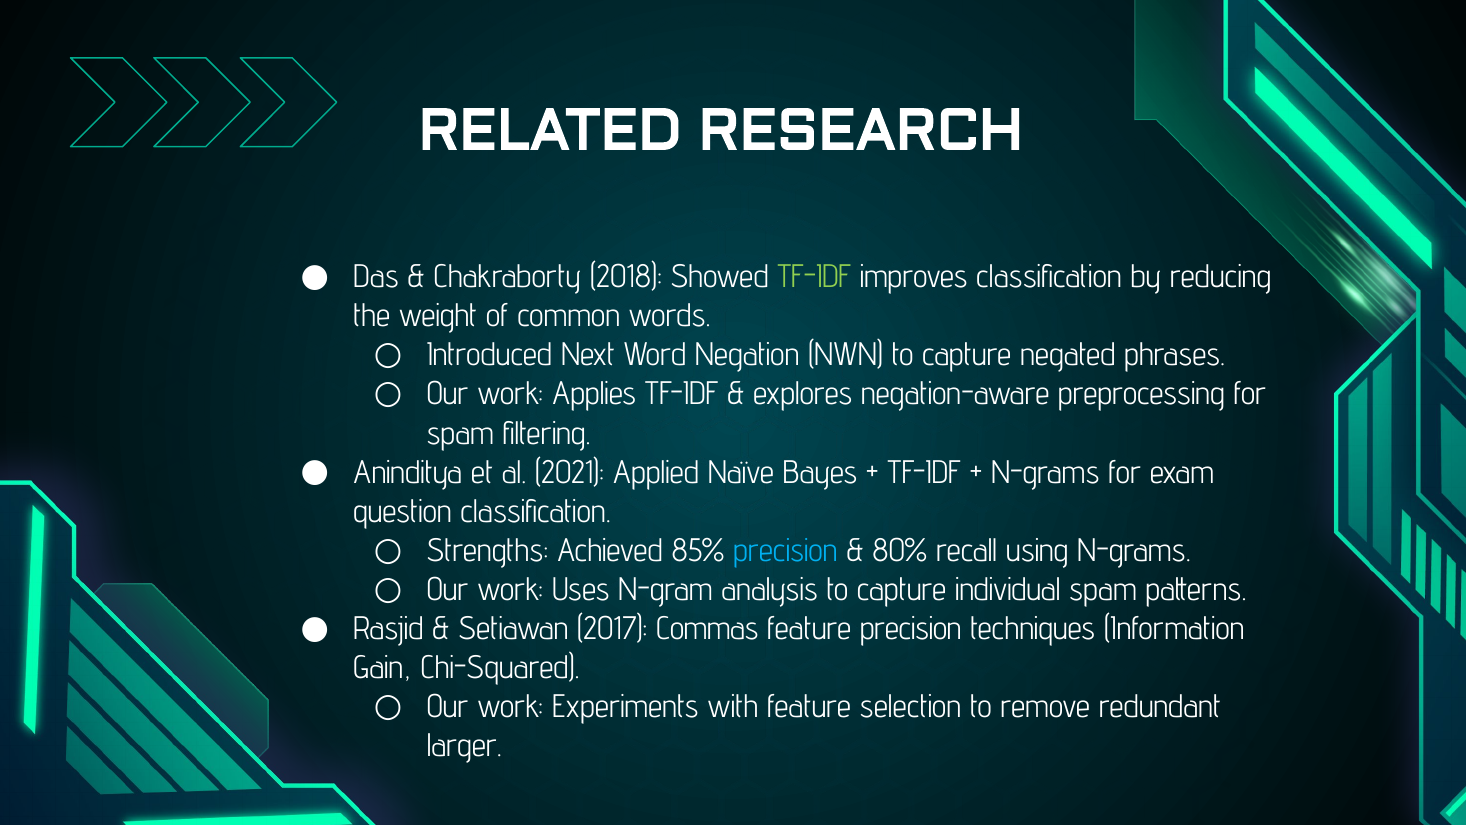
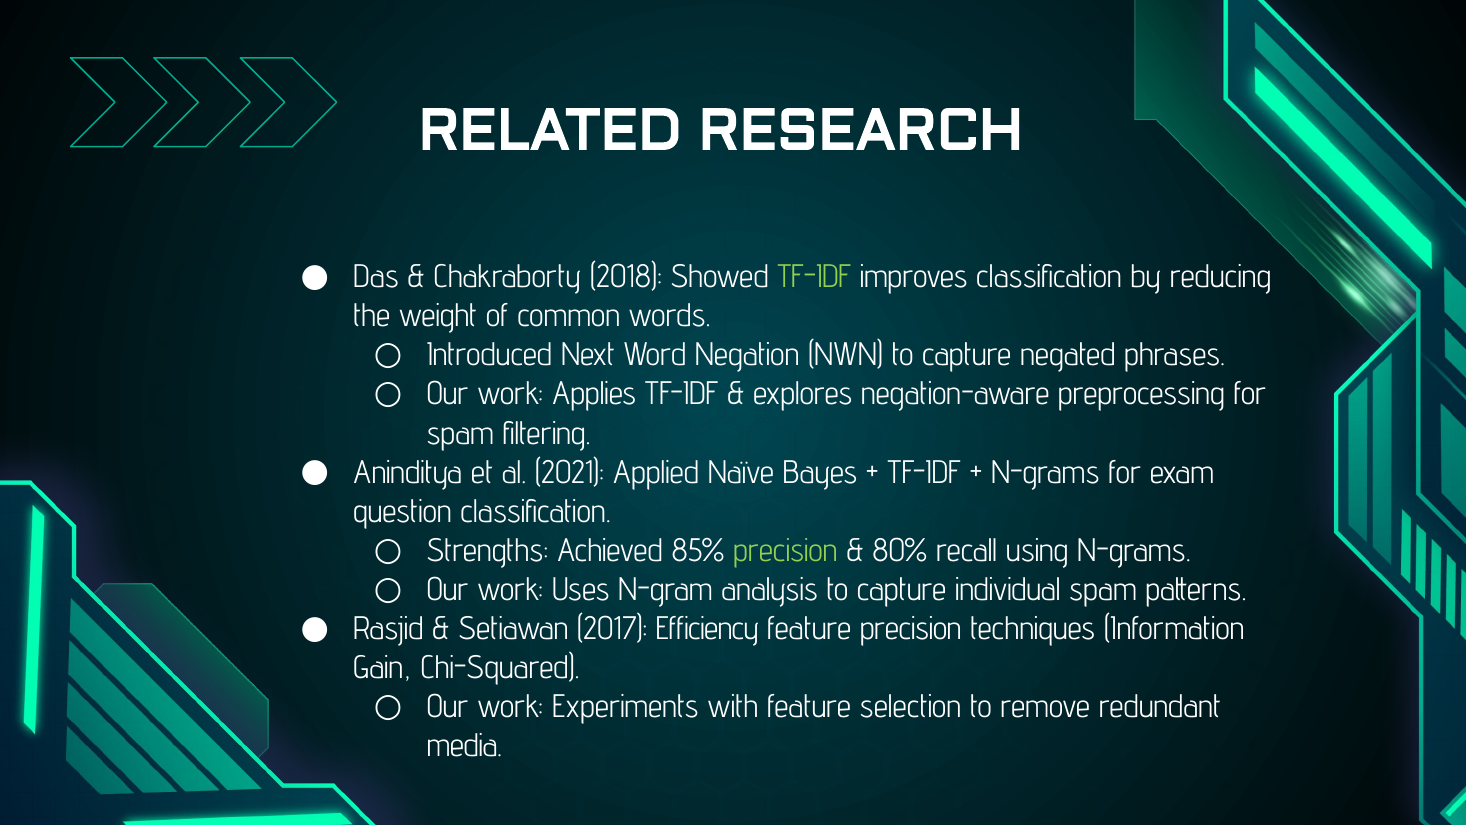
precision at (785, 550) colour: light blue -> light green
Commas: Commas -> Efficiency
larger: larger -> media
